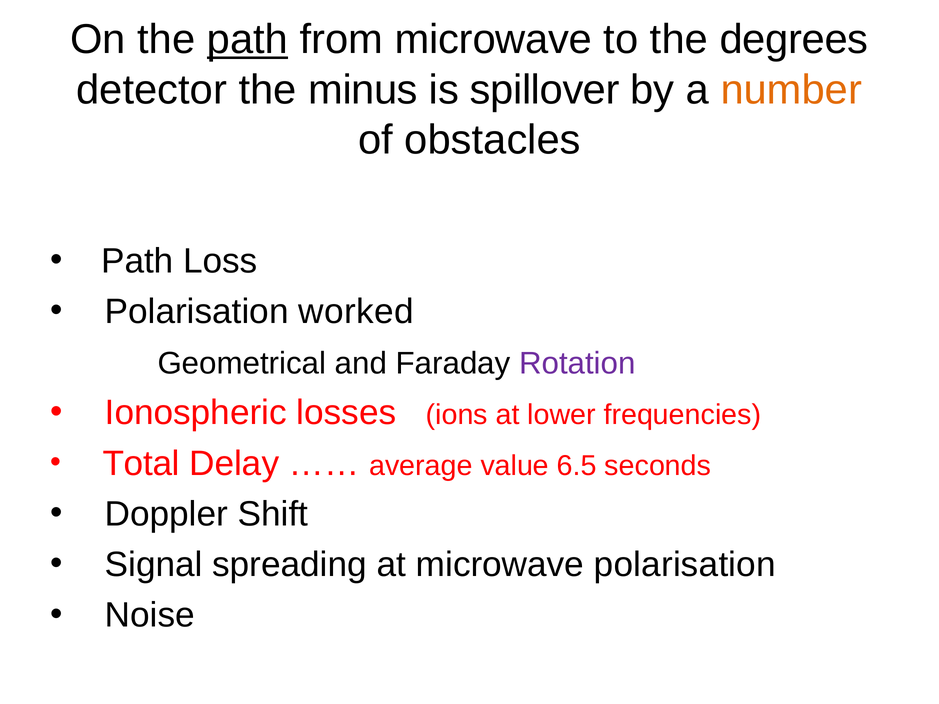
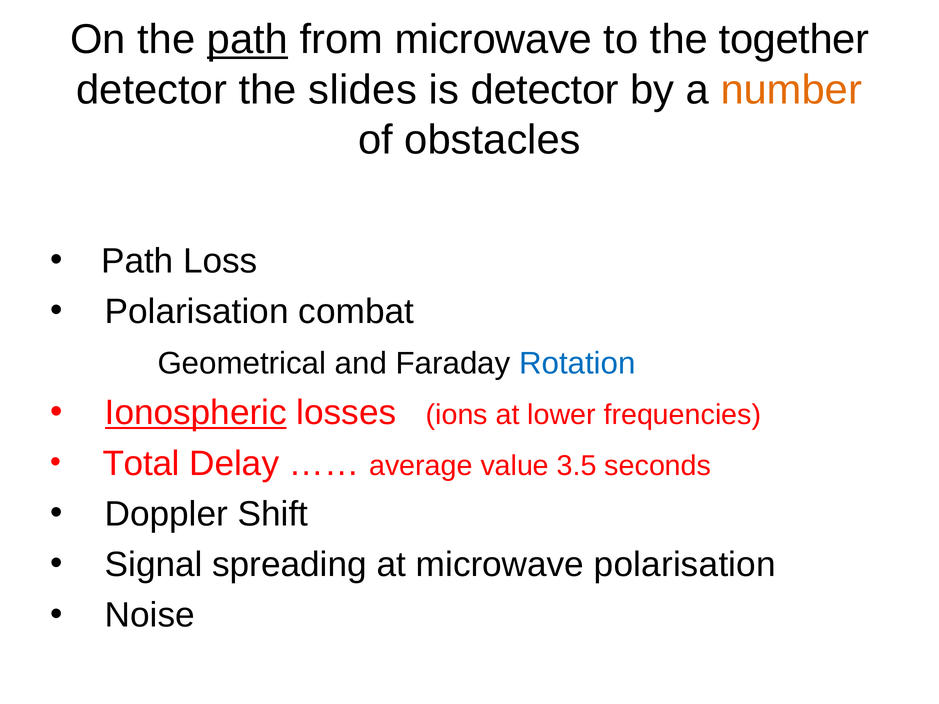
degrees: degrees -> together
minus: minus -> slides
is spillover: spillover -> detector
worked: worked -> combat
Rotation colour: purple -> blue
Ionospheric underline: none -> present
6.5: 6.5 -> 3.5
